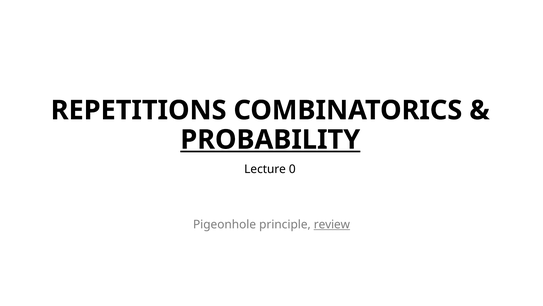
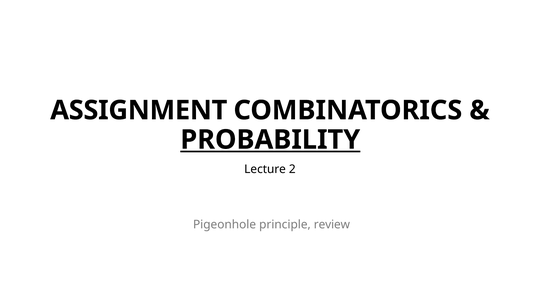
REPETITIONS: REPETITIONS -> ASSIGNMENT
0: 0 -> 2
review underline: present -> none
